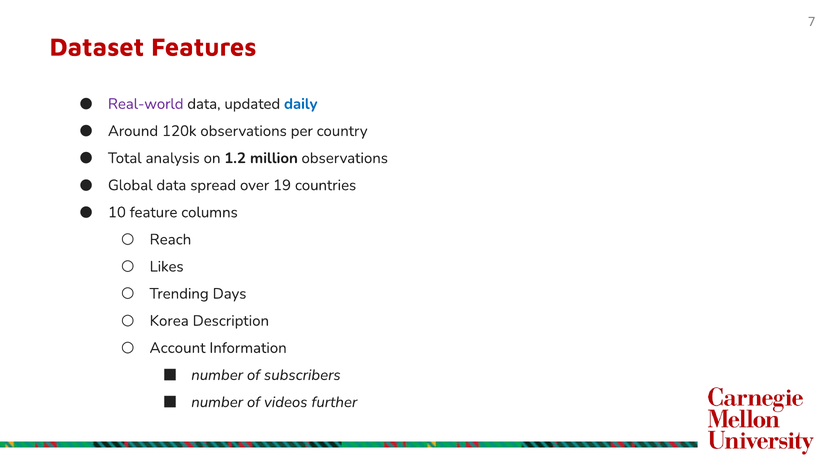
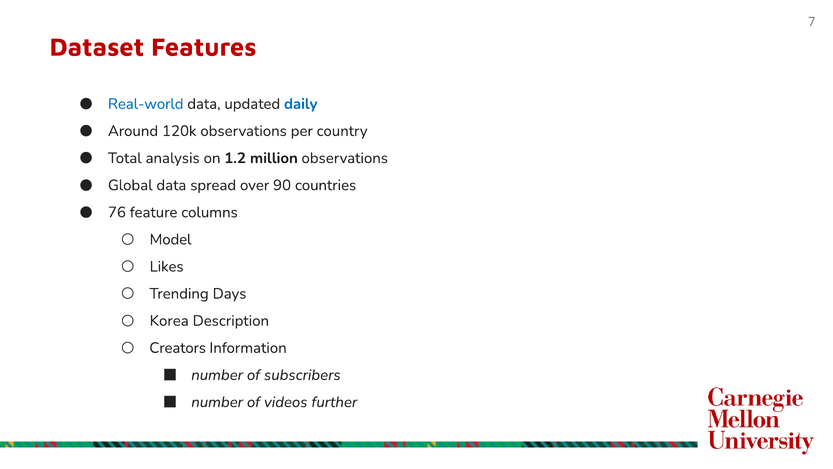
Real-world colour: purple -> blue
19: 19 -> 90
10: 10 -> 76
Reach: Reach -> Model
Account: Account -> Creators
